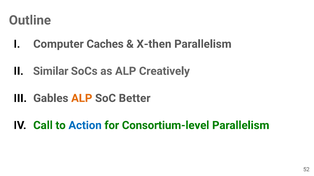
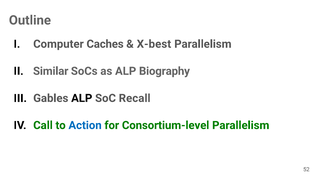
X-then: X-then -> X-best
Creatively: Creatively -> Biography
ALP at (82, 99) colour: orange -> black
Better: Better -> Recall
